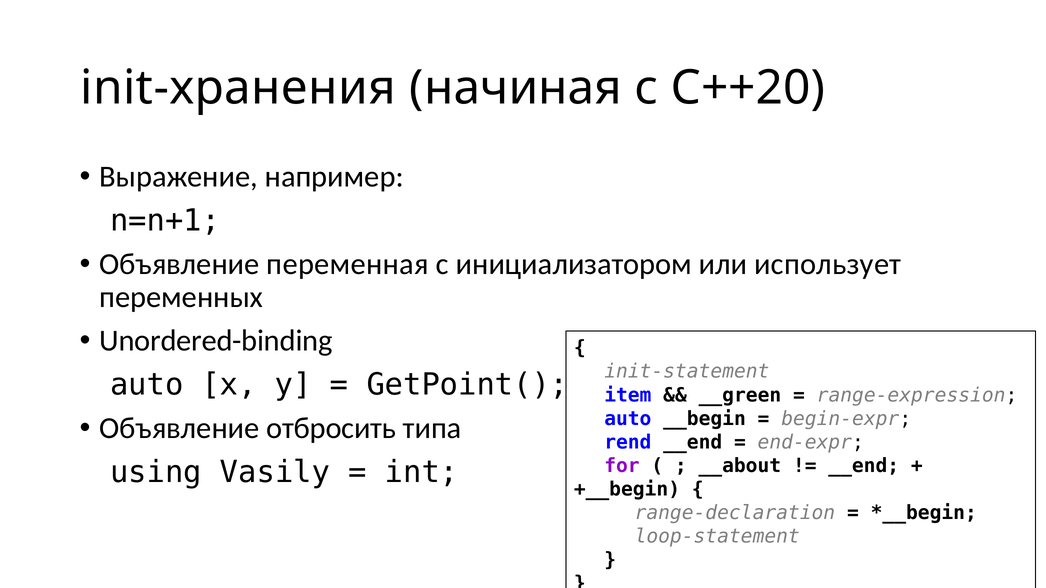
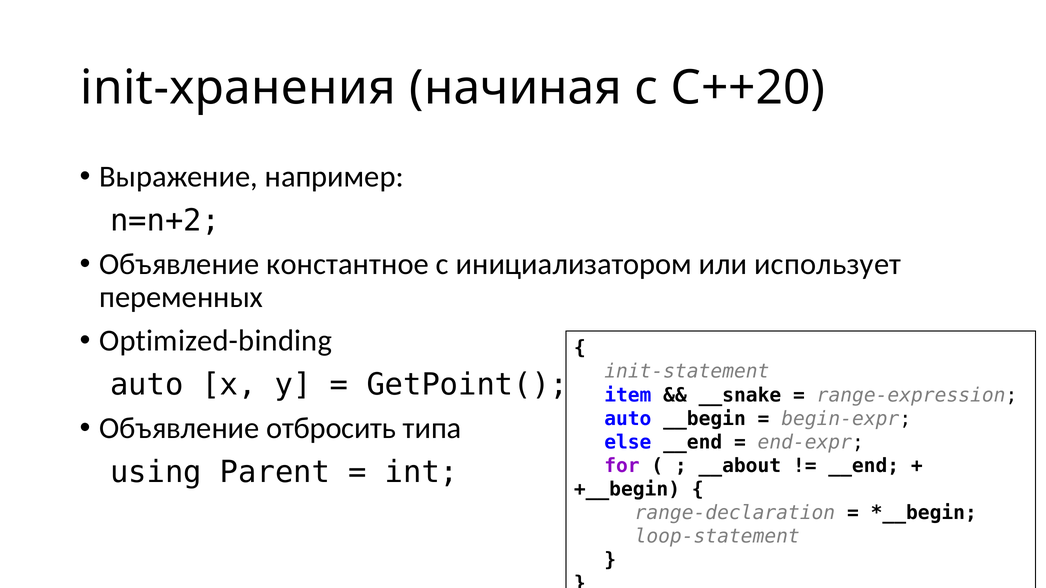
n=n+1: n=n+1 -> n=n+2
переменная: переменная -> константное
Unordered-binding: Unordered-binding -> Optimized-binding
__green: __green -> __snake
rend: rend -> else
Vasily: Vasily -> Parent
